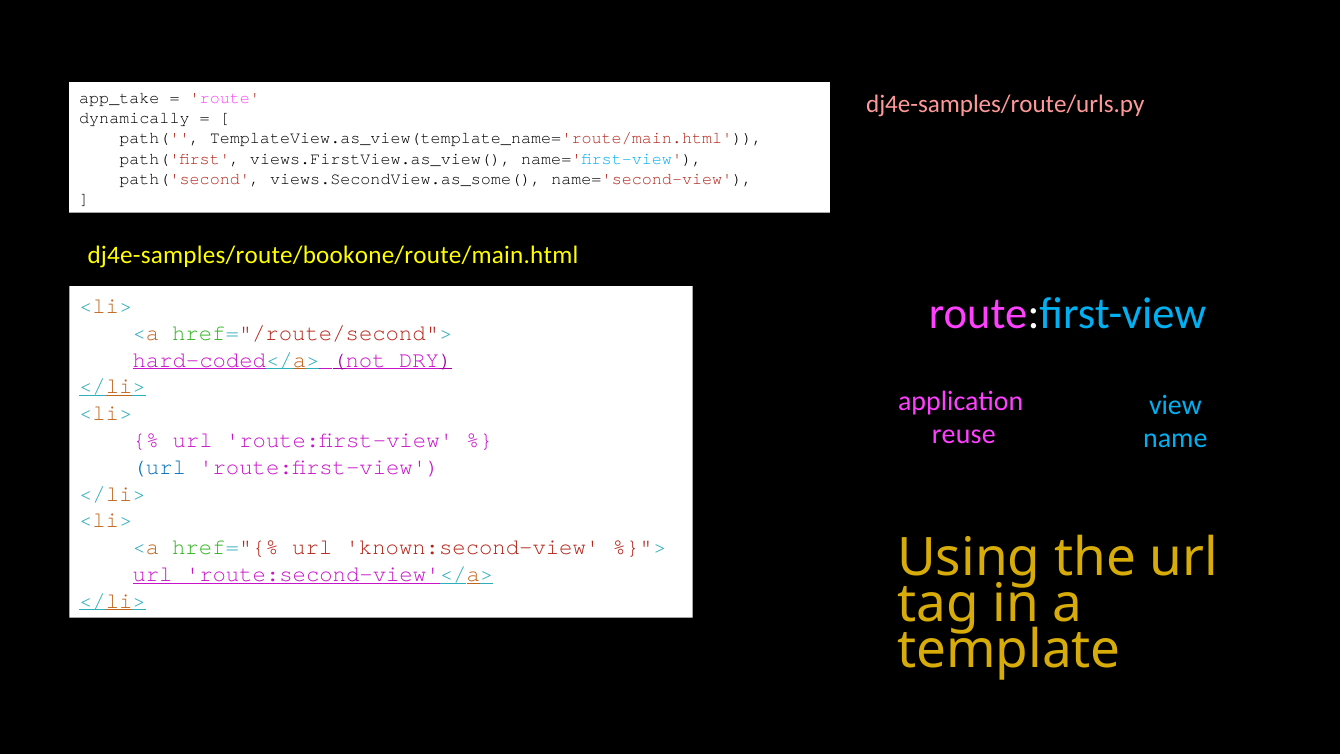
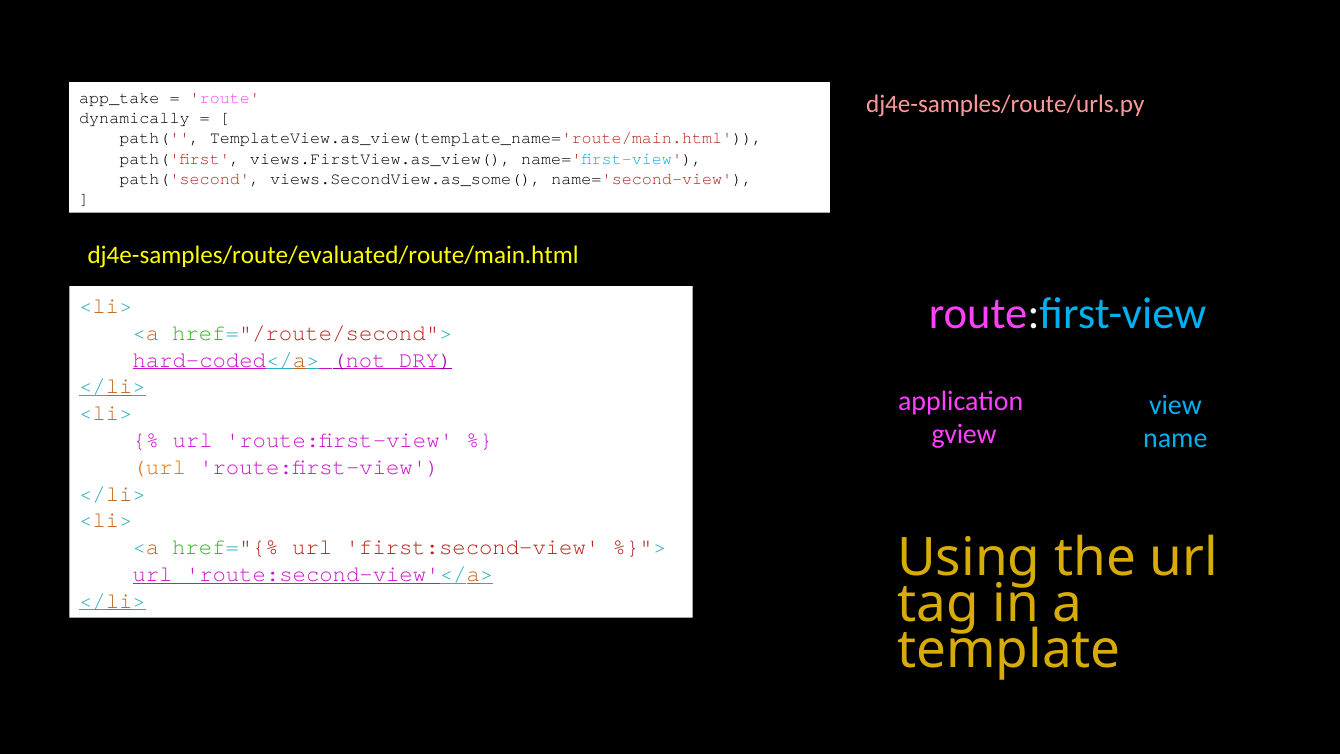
dj4e-samples/route/bookone/route/main.html: dj4e-samples/route/bookone/route/main.html -> dj4e-samples/route/evaluated/route/main.html
reuse: reuse -> gview
url at (159, 467) colour: blue -> orange
known:second-view: known:second-view -> first:second-view
